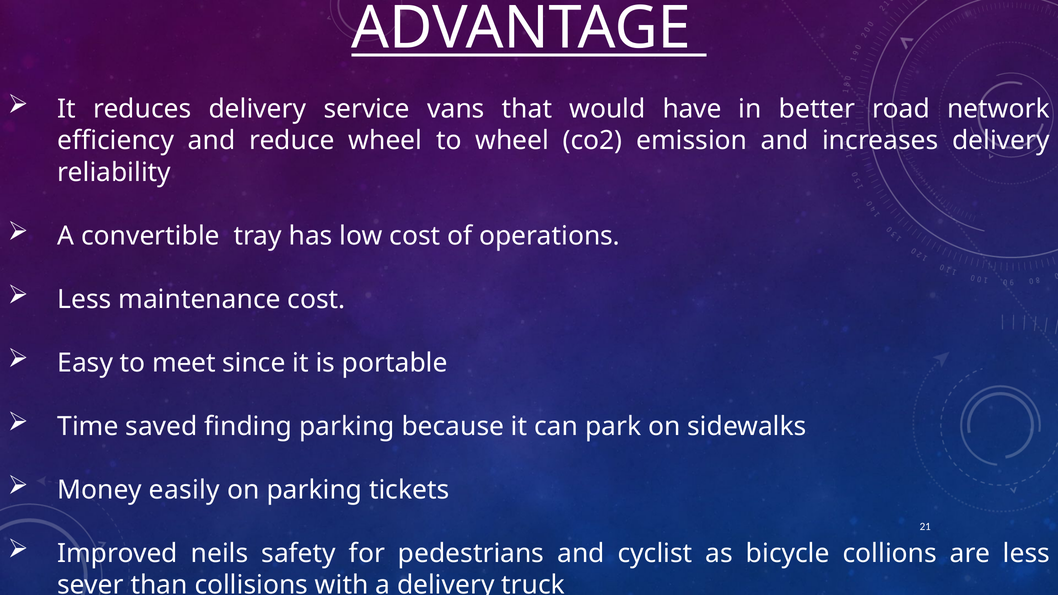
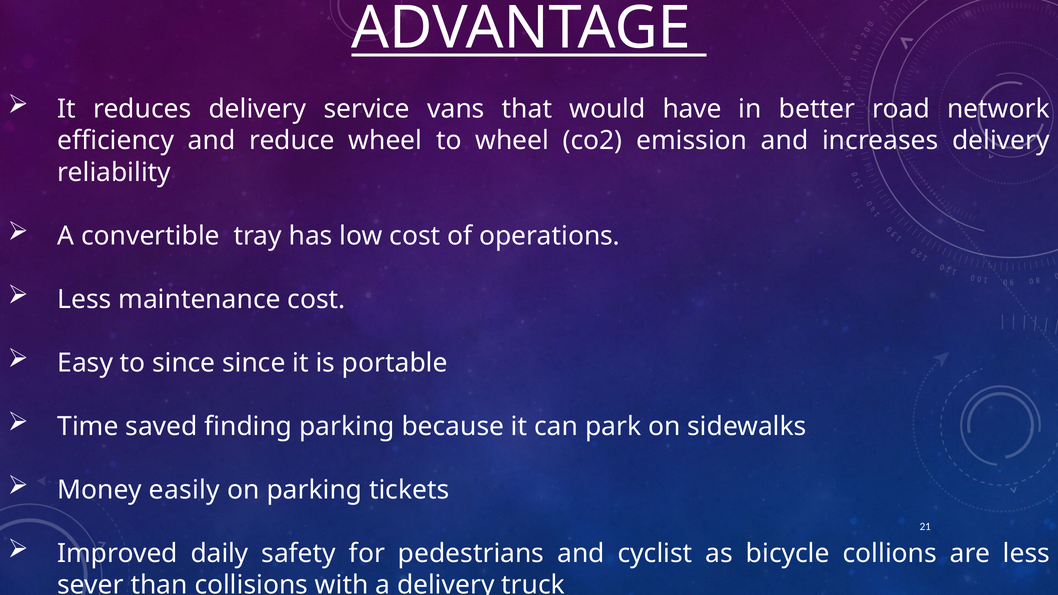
to meet: meet -> since
neils: neils -> daily
